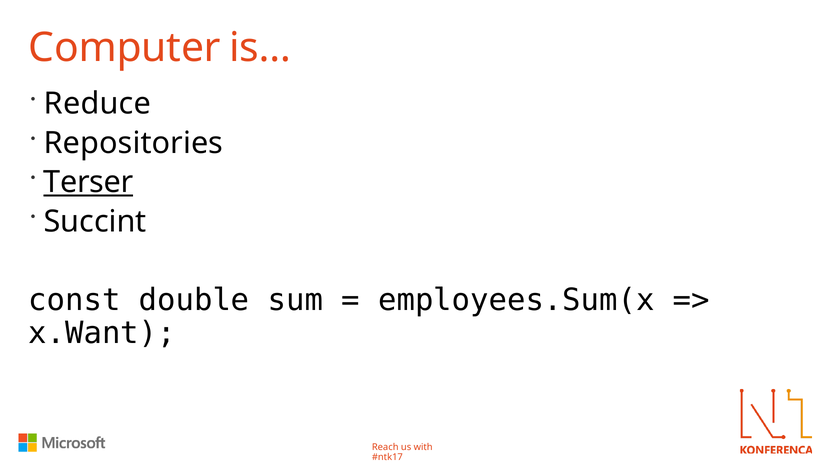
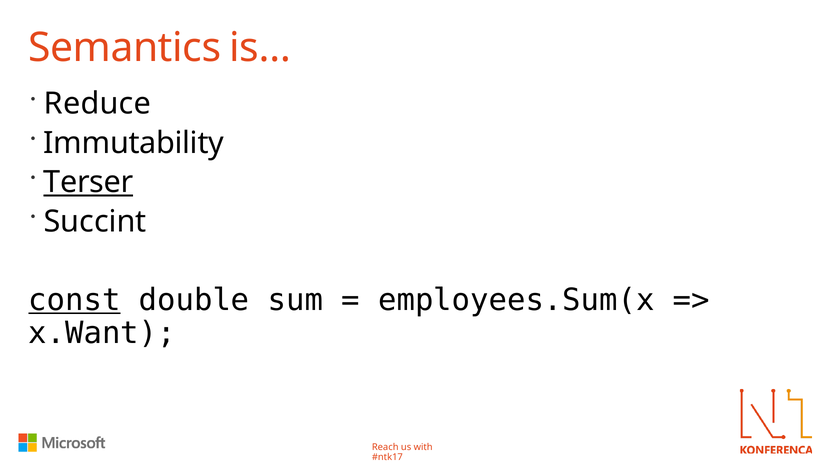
Computer: Computer -> Semantics
Repositories: Repositories -> Immutability
const underline: none -> present
